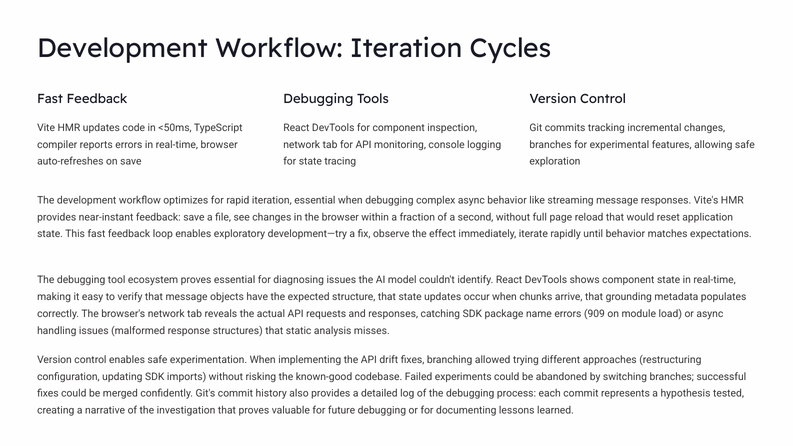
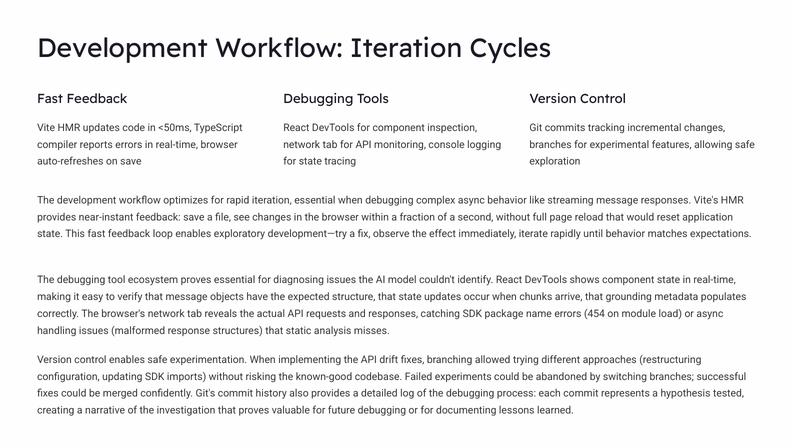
909: 909 -> 454
